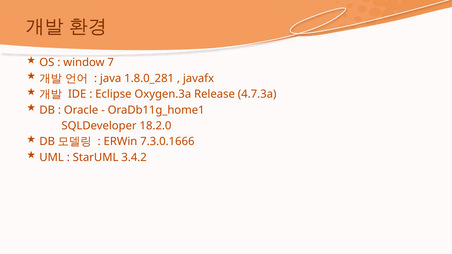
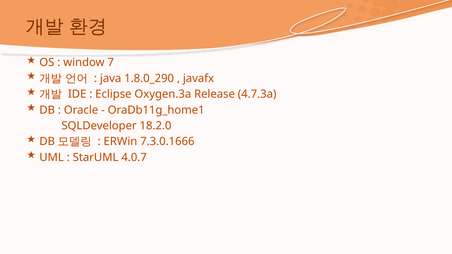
1.8.0_281: 1.8.0_281 -> 1.8.0_290
3.4.2: 3.4.2 -> 4.0.7
